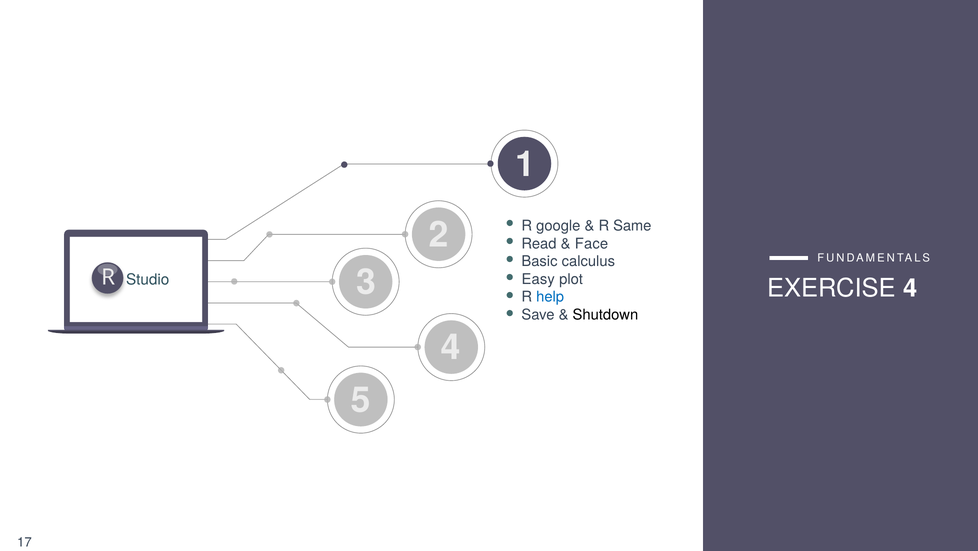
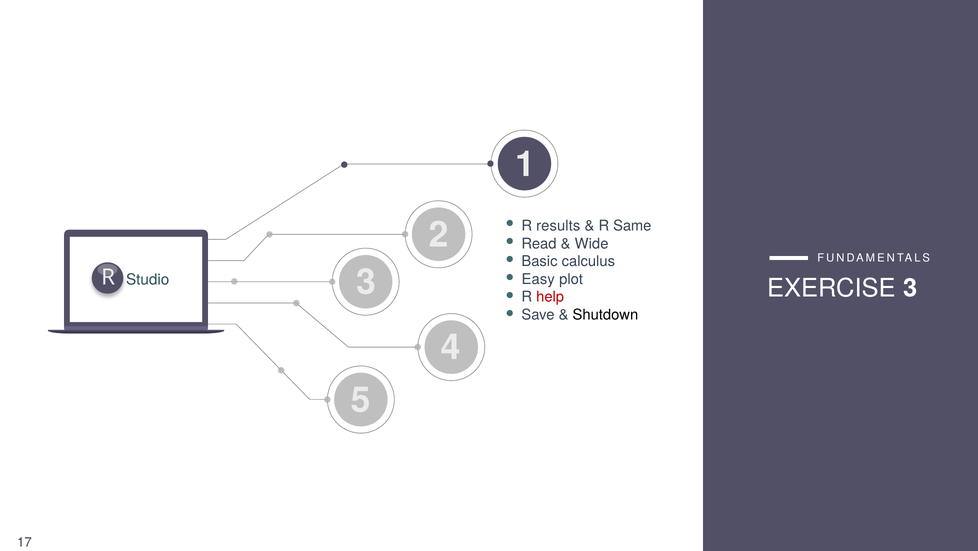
google: google -> results
Face: Face -> Wide
EXERCISE 4: 4 -> 3
help colour: blue -> red
